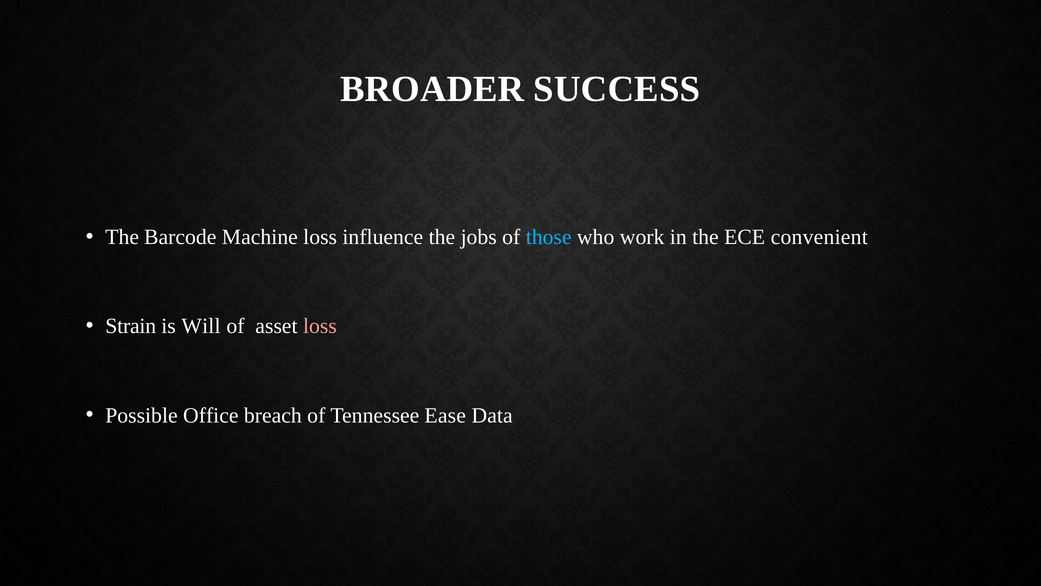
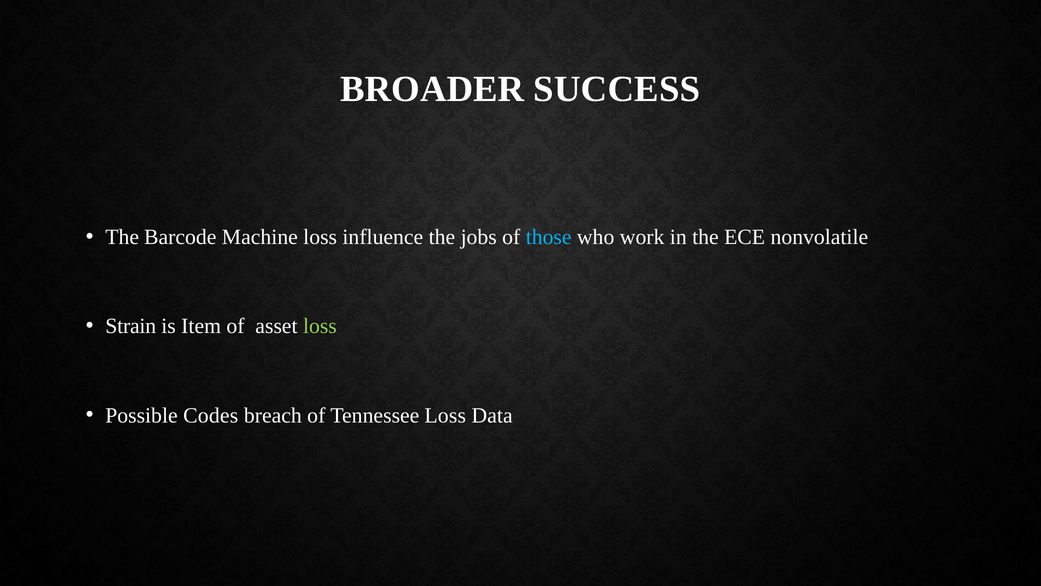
convenient: convenient -> nonvolatile
Will: Will -> Item
loss at (320, 326) colour: pink -> light green
Office: Office -> Codes
Tennessee Ease: Ease -> Loss
